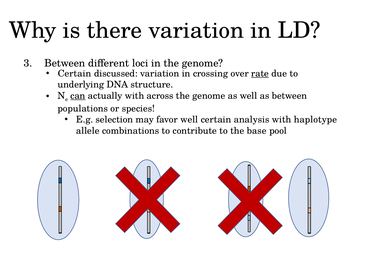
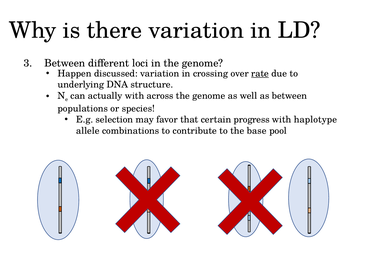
Certain at (75, 73): Certain -> Happen
can underline: present -> none
favor well: well -> that
analysis: analysis -> progress
